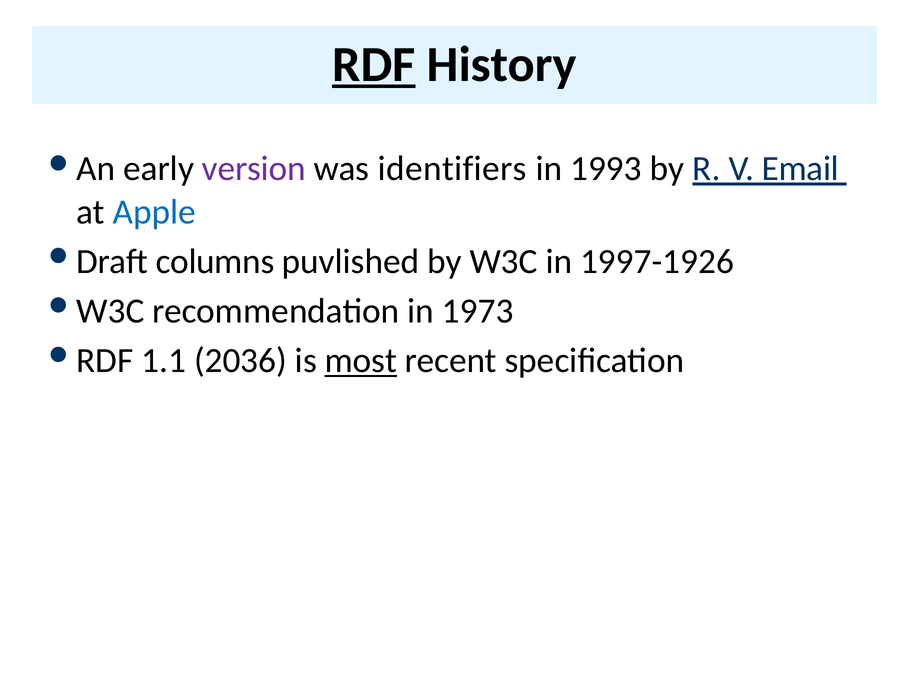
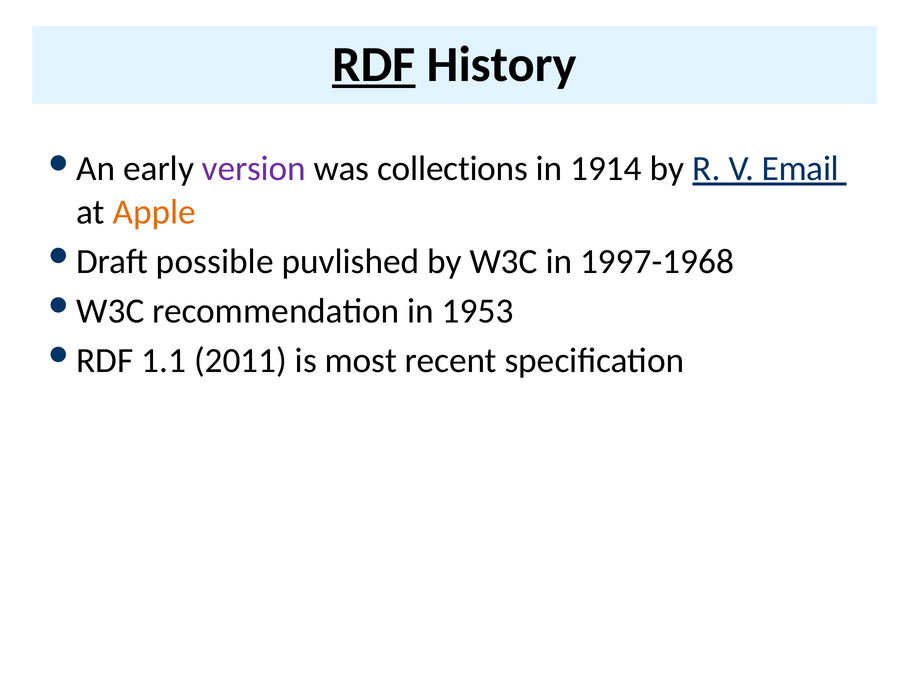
identifiers: identifiers -> collections
1993: 1993 -> 1914
Apple colour: blue -> orange
columns: columns -> possible
1997-1926: 1997-1926 -> 1997-1968
1973: 1973 -> 1953
2036: 2036 -> 2011
most underline: present -> none
